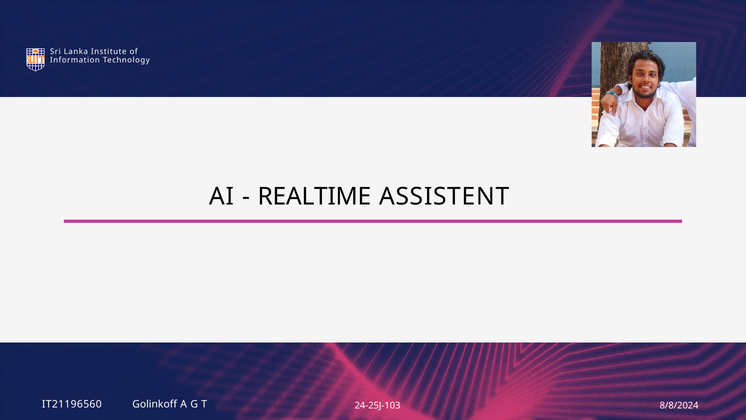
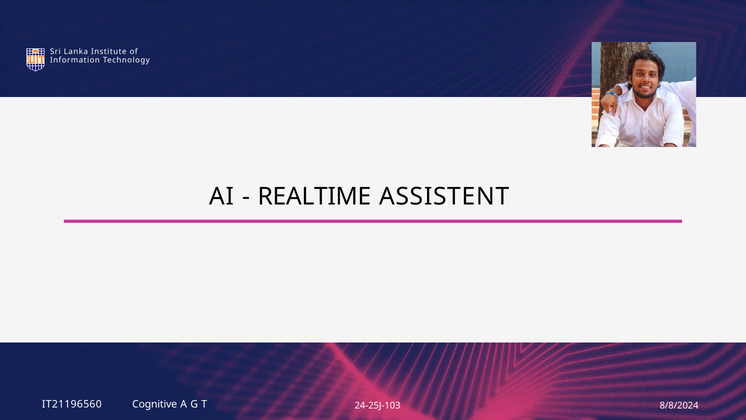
Golinkoff: Golinkoff -> Cognitive
